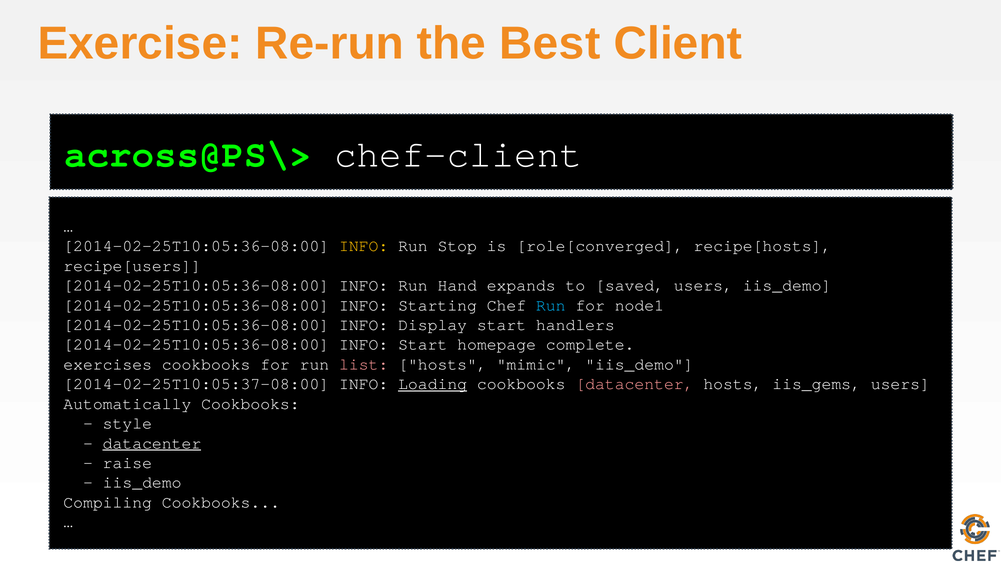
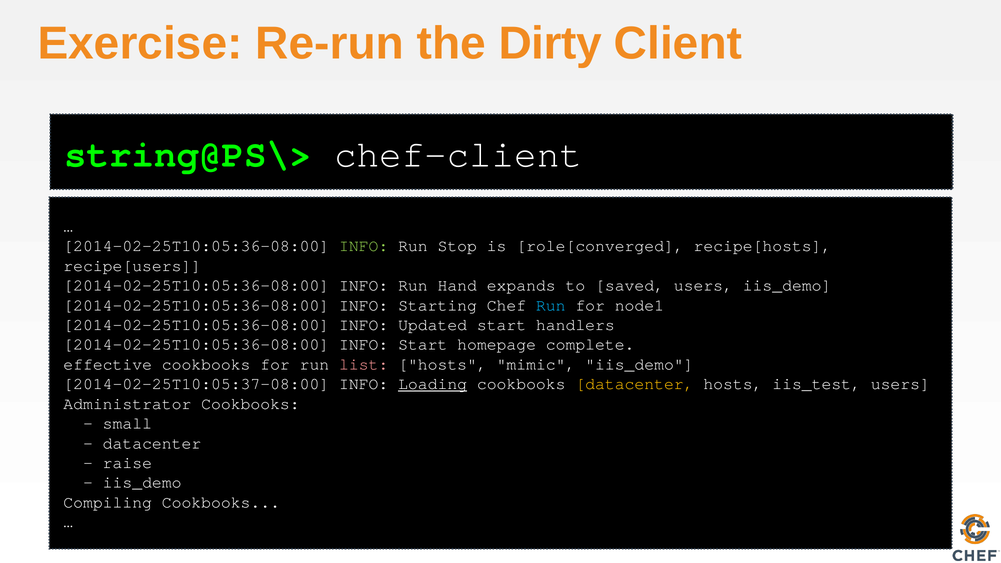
Best: Best -> Dirty
across@PS\>: across@PS\> -> string@PS\>
INFO at (364, 246) colour: yellow -> light green
Display: Display -> Updated
exercises: exercises -> effective
datacenter at (634, 384) colour: pink -> yellow
iis_gems: iis_gems -> iis_test
Automatically: Automatically -> Administrator
style: style -> small
datacenter at (152, 443) underline: present -> none
